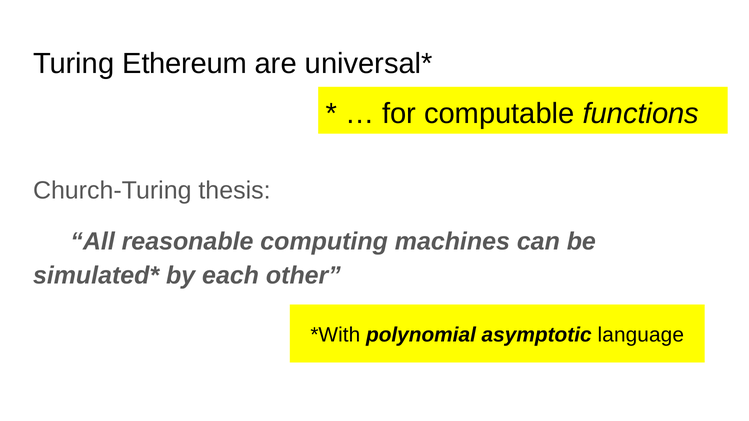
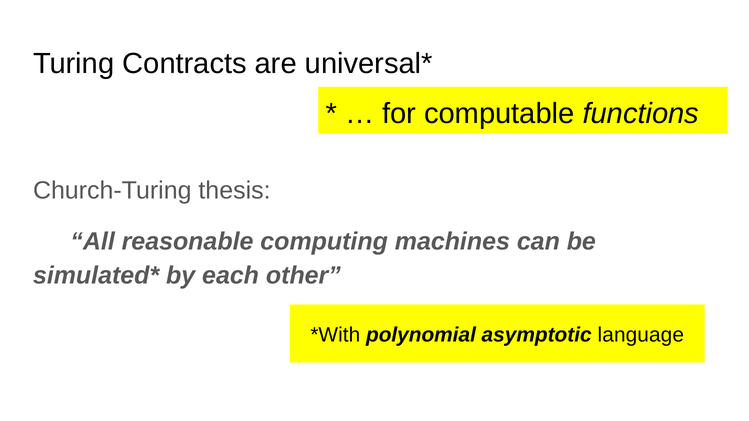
Ethereum: Ethereum -> Contracts
